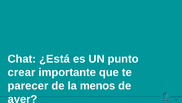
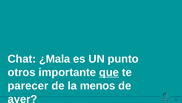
¿Está: ¿Está -> ¿Mala
crear: crear -> otros
que underline: none -> present
